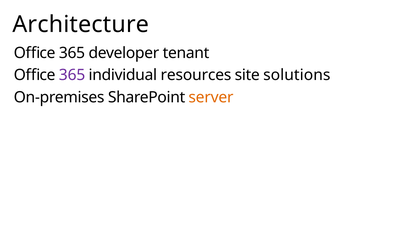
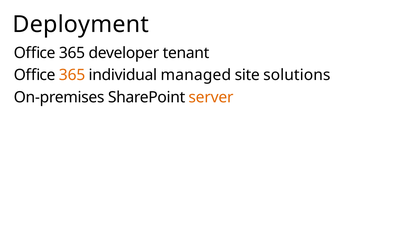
Architecture: Architecture -> Deployment
365 at (72, 75) colour: purple -> orange
resources: resources -> managed
